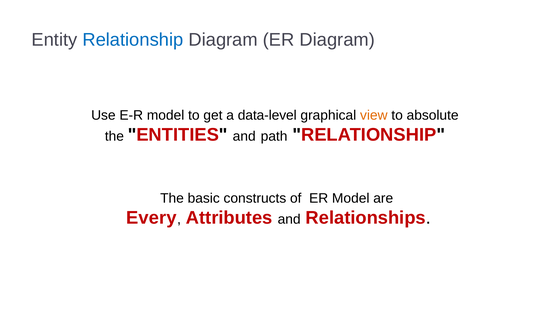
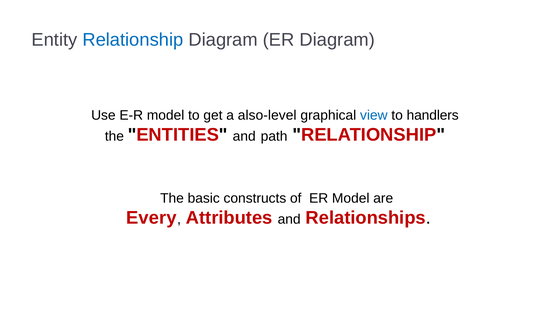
data-level: data-level -> also-level
view colour: orange -> blue
absolute: absolute -> handlers
